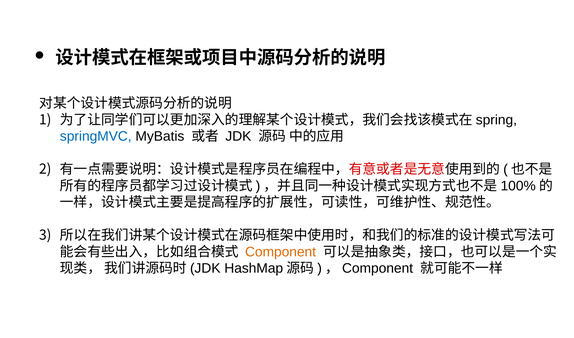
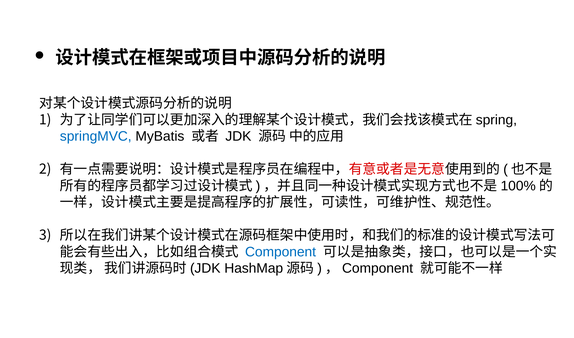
Component colour: orange -> blue
